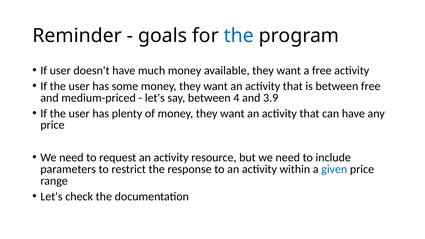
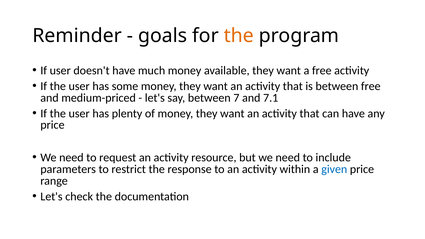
the at (239, 36) colour: blue -> orange
4: 4 -> 7
3.9: 3.9 -> 7.1
